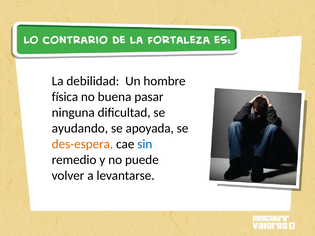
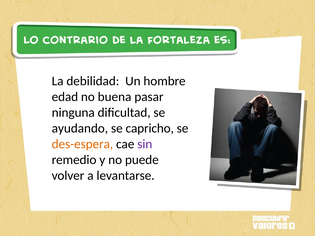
física: física -> edad
apoyada: apoyada -> capricho
sin colour: blue -> purple
